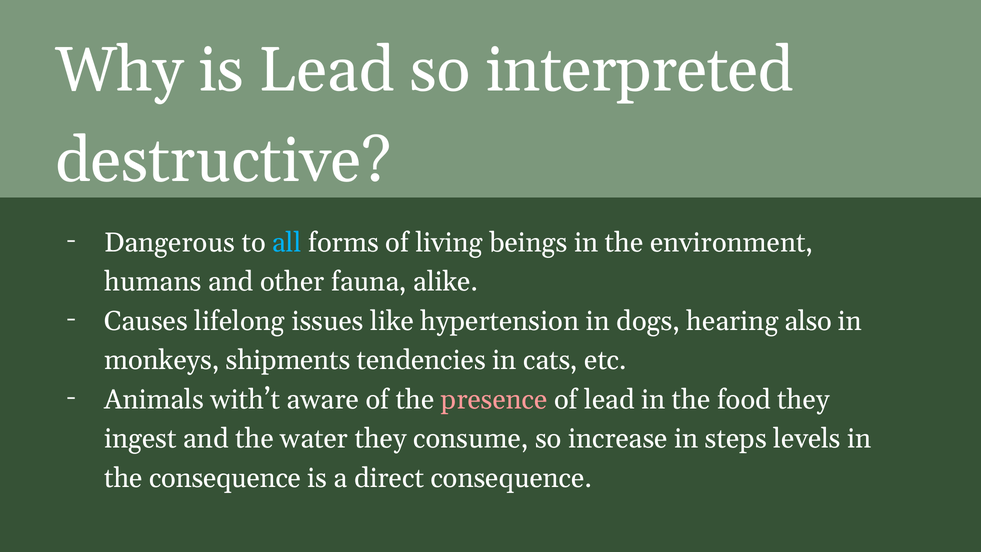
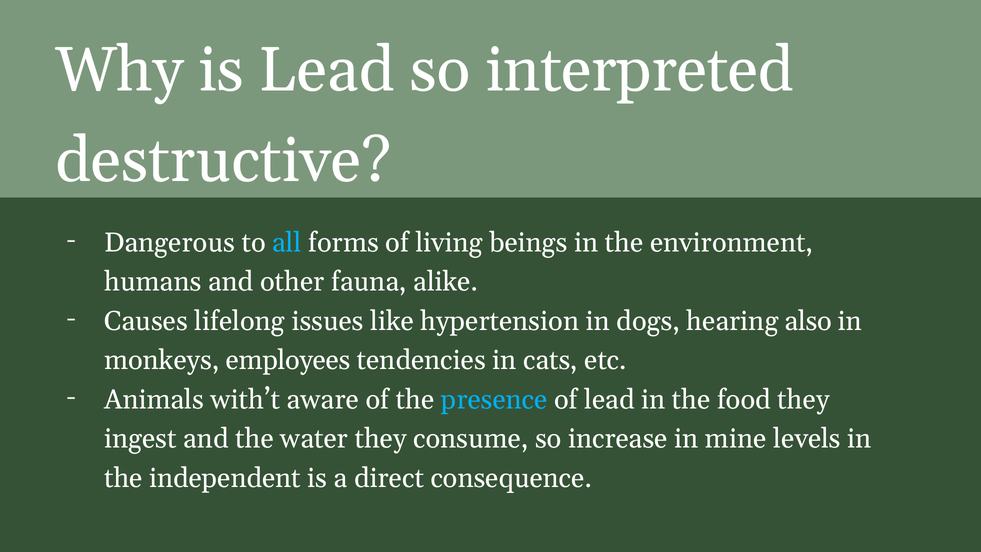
shipments: shipments -> employees
presence colour: pink -> light blue
steps: steps -> mine
the consequence: consequence -> independent
